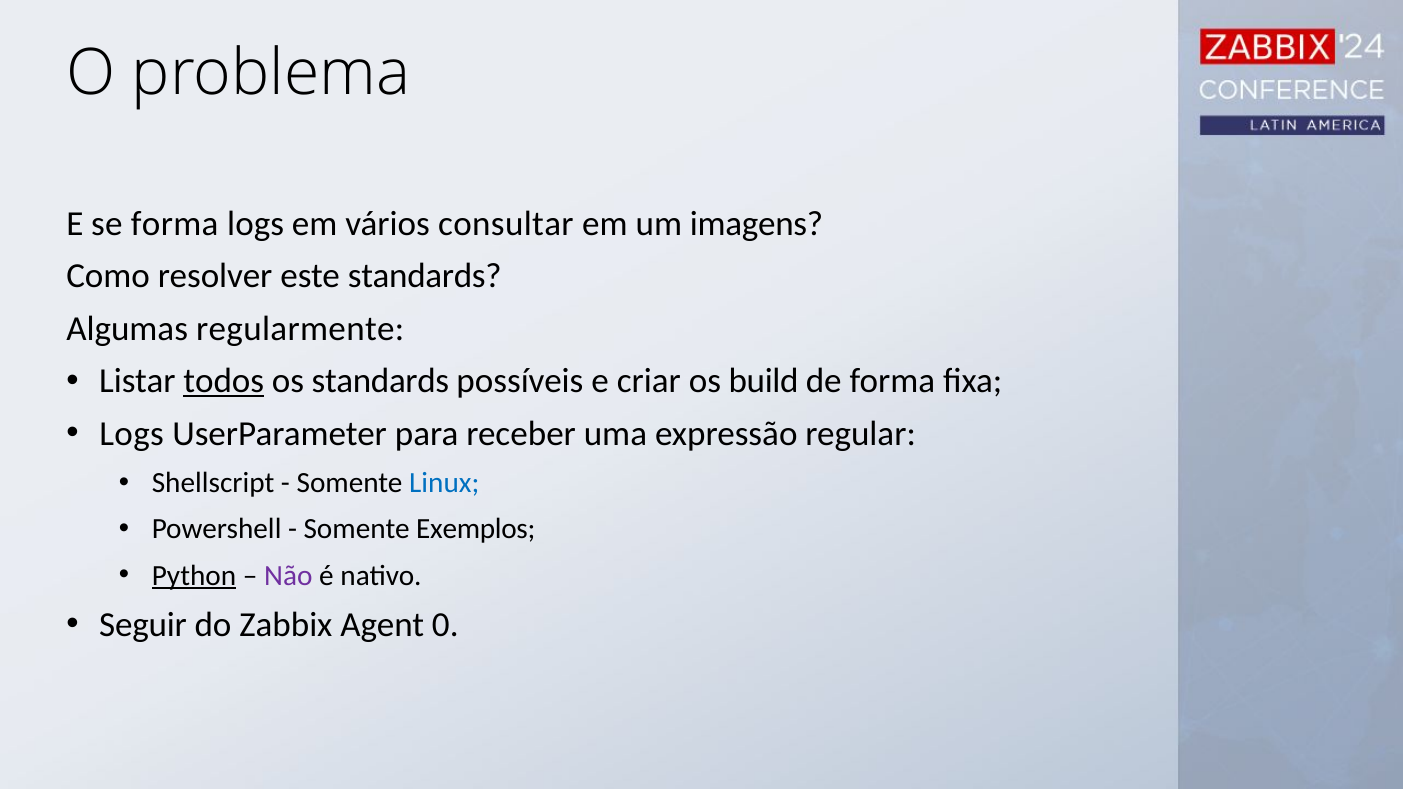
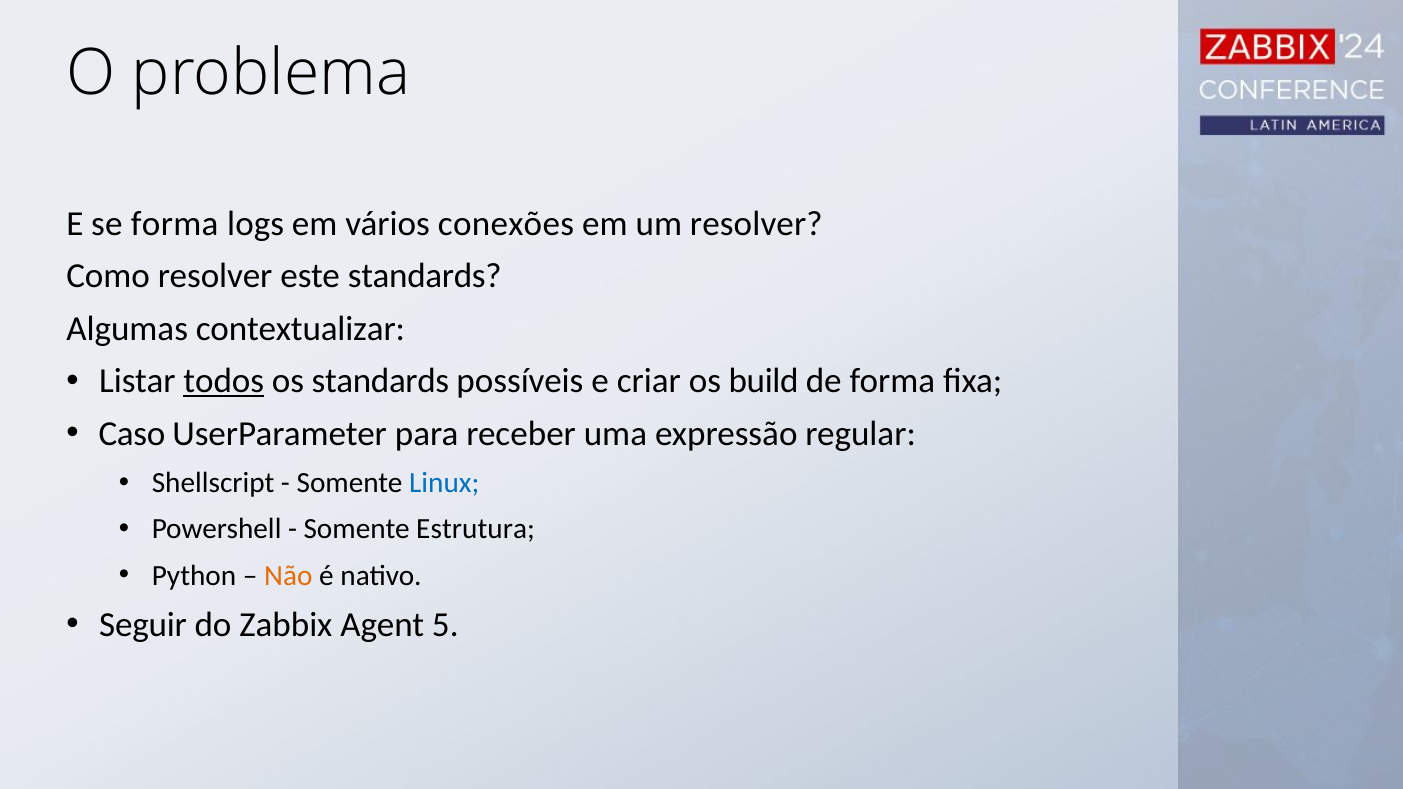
consultar: consultar -> conexões
um imagens: imagens -> resolver
regularmente: regularmente -> contextualizar
Logs at (132, 434): Logs -> Caso
Exemplos: Exemplos -> Estrutura
Python underline: present -> none
Não colour: purple -> orange
0: 0 -> 5
